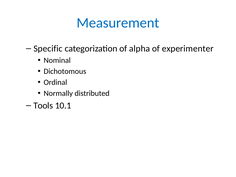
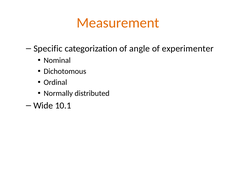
Measurement colour: blue -> orange
alpha: alpha -> angle
Tools: Tools -> Wide
